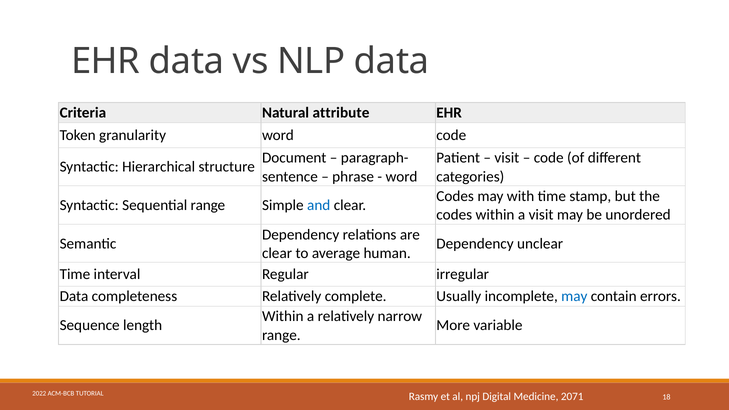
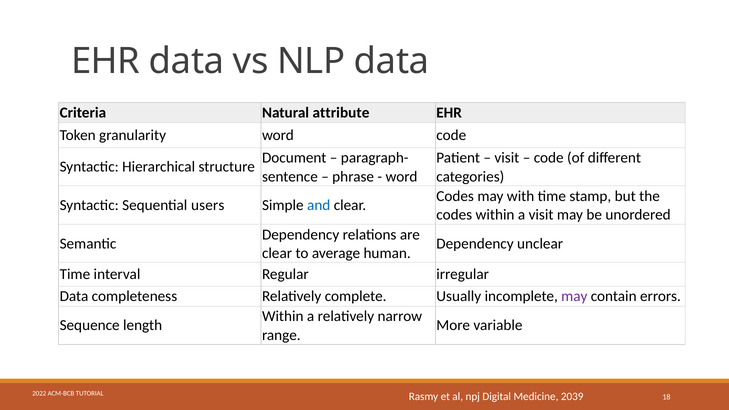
Sequential range: range -> users
may at (574, 296) colour: blue -> purple
2071: 2071 -> 2039
